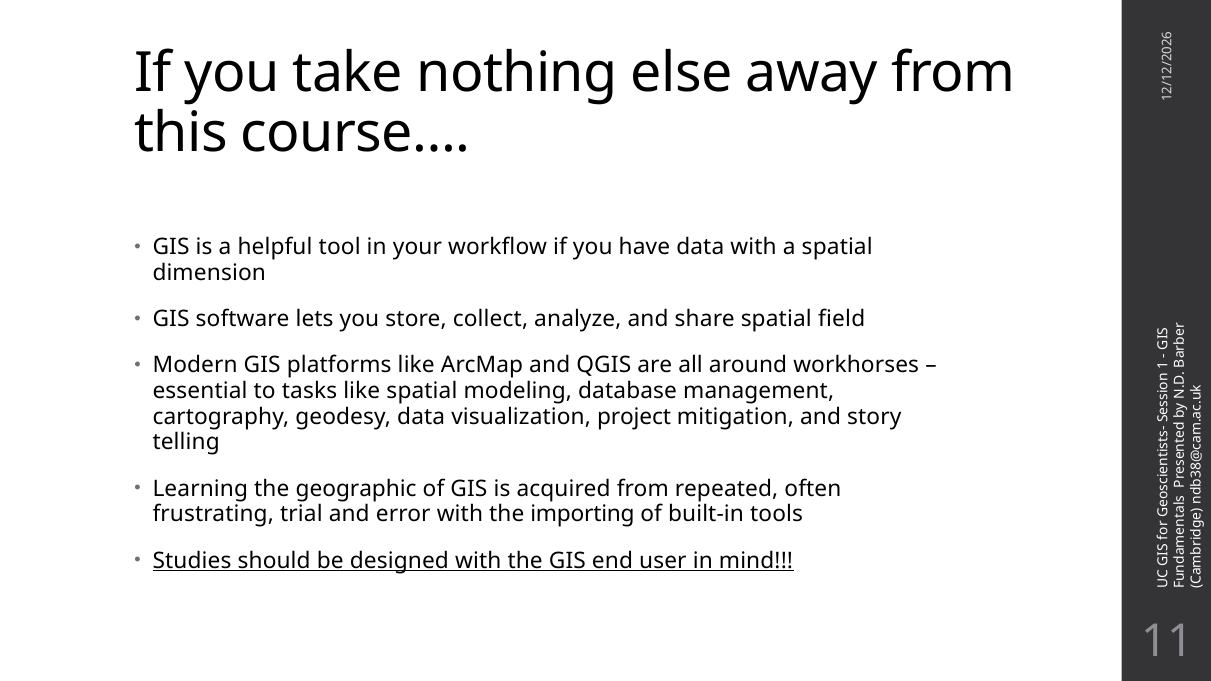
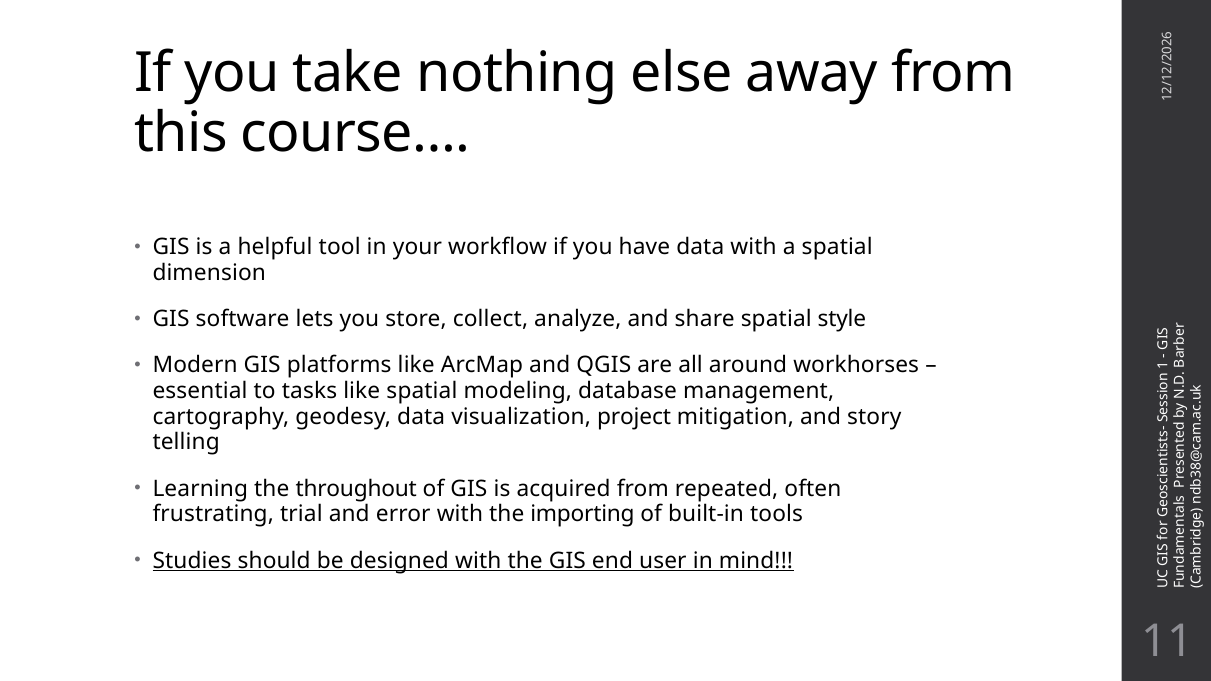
field: field -> style
geographic: geographic -> throughout
